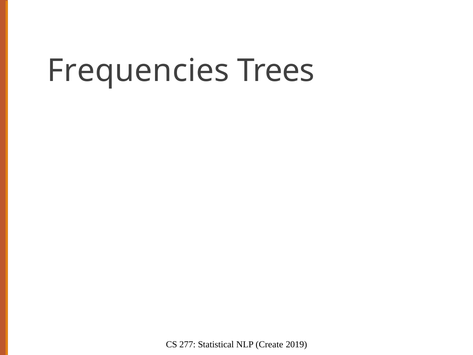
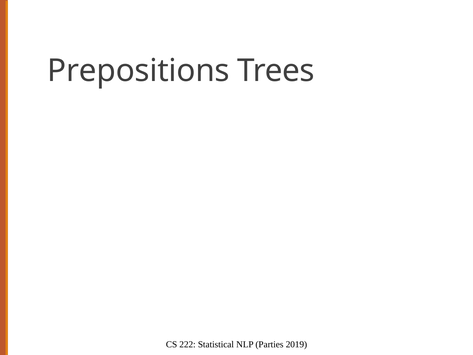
Frequencies: Frequencies -> Prepositions
277: 277 -> 222
Create: Create -> Parties
